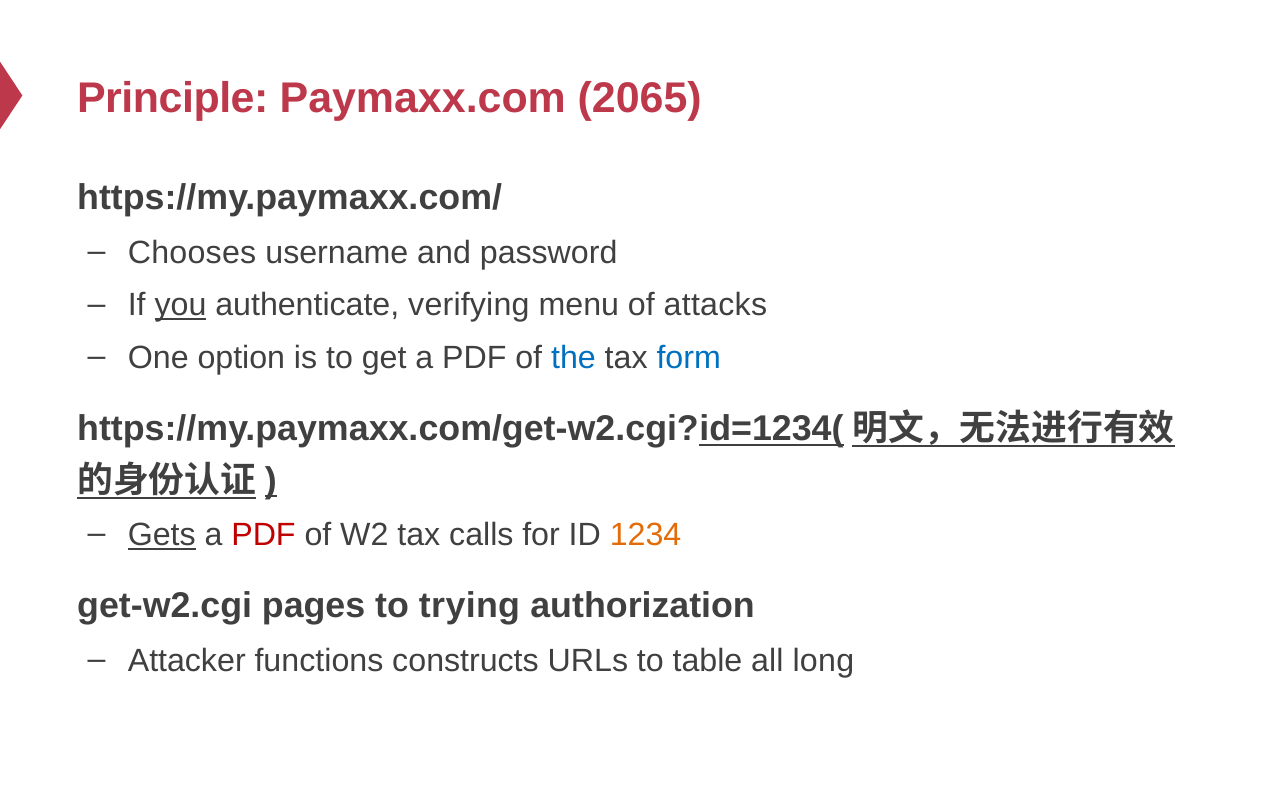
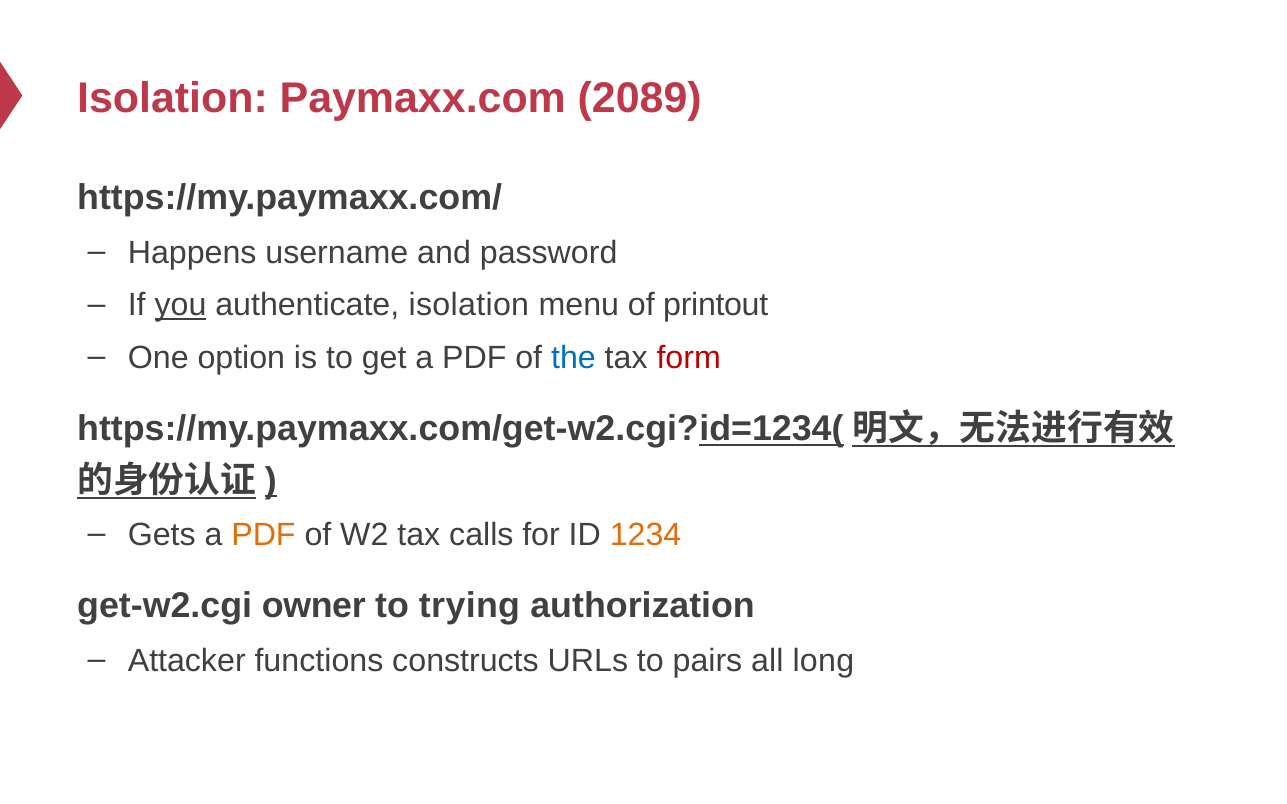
Principle at (173, 99): Principle -> Isolation
2065: 2065 -> 2089
Chooses: Chooses -> Happens
authenticate verifying: verifying -> isolation
attacks: attacks -> printout
form colour: blue -> red
Gets underline: present -> none
PDF at (263, 535) colour: red -> orange
pages: pages -> owner
table: table -> pairs
